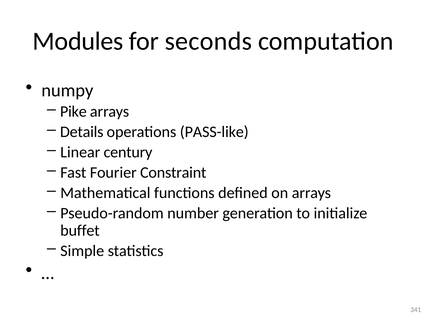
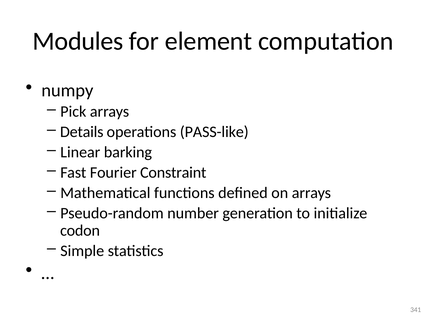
seconds: seconds -> element
Pike: Pike -> Pick
century: century -> barking
buffet: buffet -> codon
